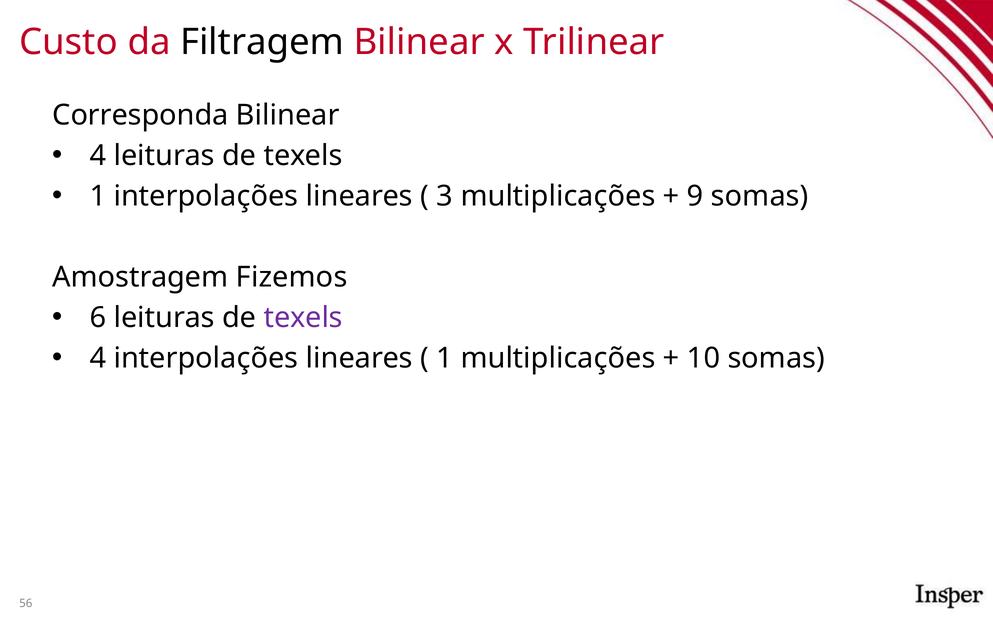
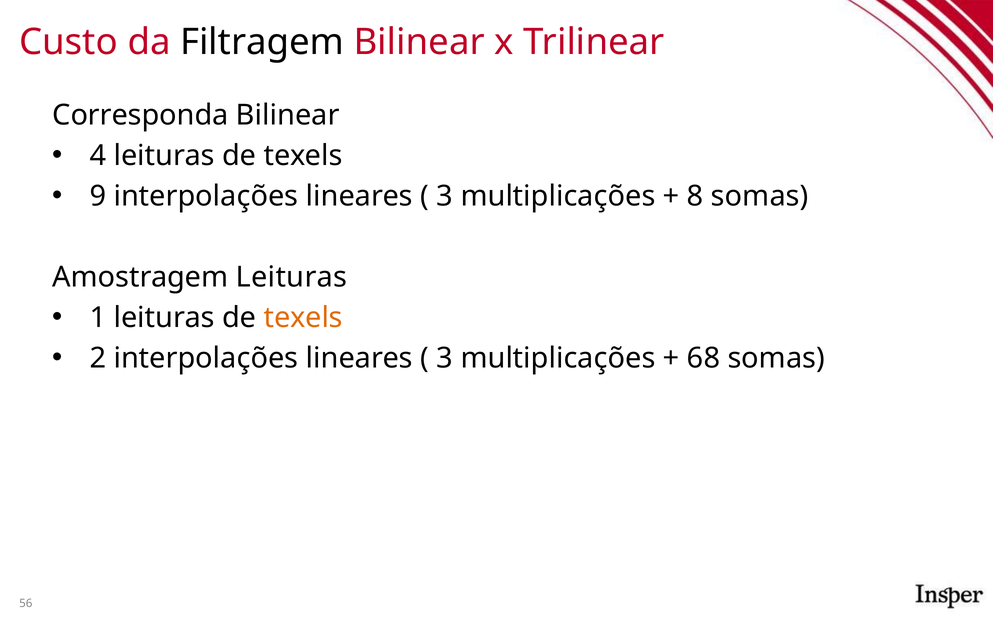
1 at (98, 197): 1 -> 9
9: 9 -> 8
Amostragem Fizemos: Fizemos -> Leituras
6: 6 -> 1
texels at (303, 318) colour: purple -> orange
4 at (98, 359): 4 -> 2
1 at (445, 359): 1 -> 3
10: 10 -> 68
